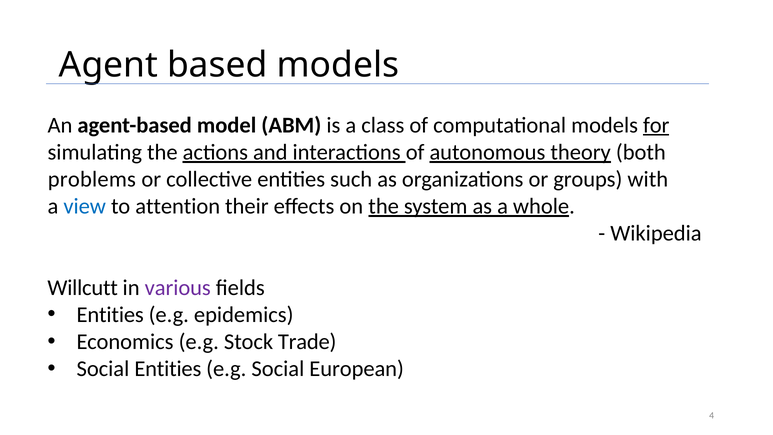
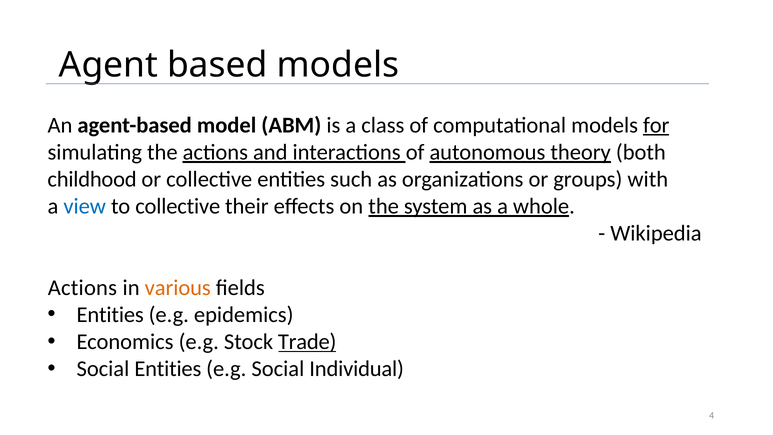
problems: problems -> childhood
to attention: attention -> collective
Willcutt at (83, 288): Willcutt -> Actions
various colour: purple -> orange
Trade underline: none -> present
European: European -> Individual
